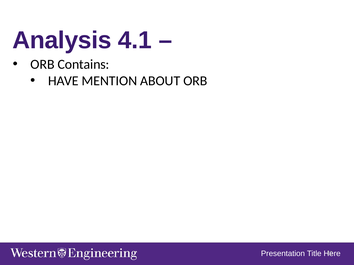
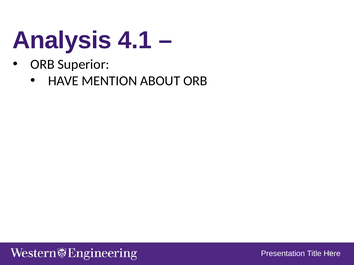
Contains: Contains -> Superior
